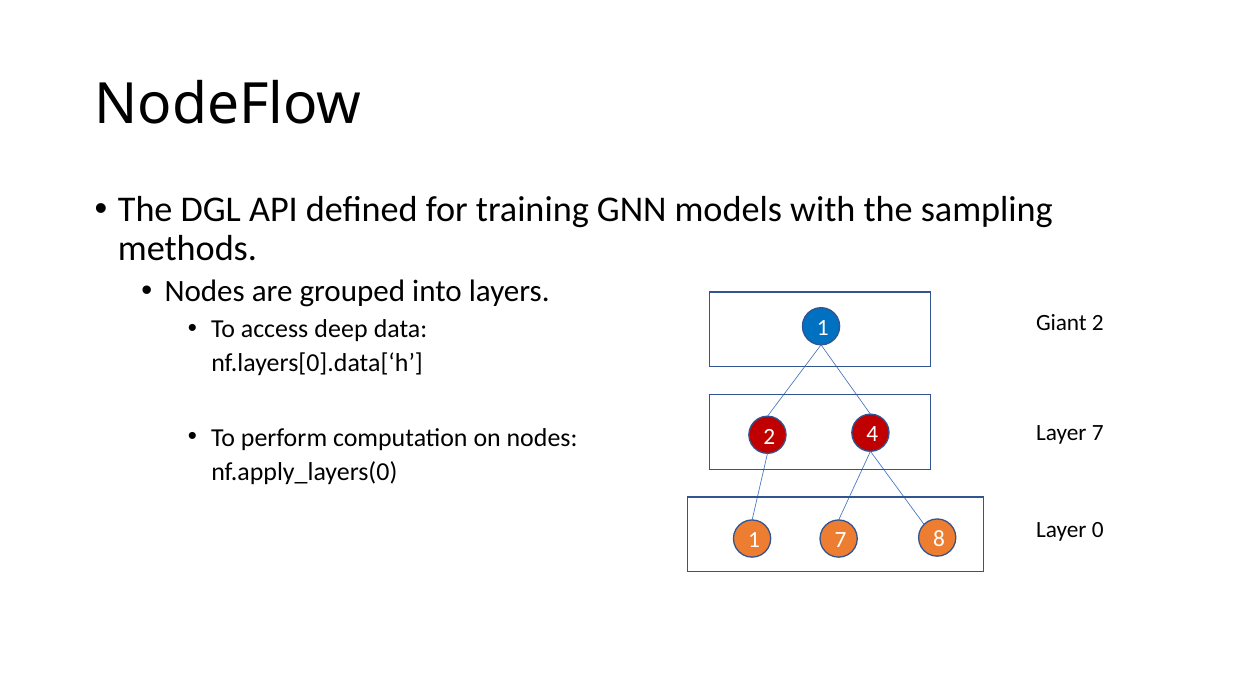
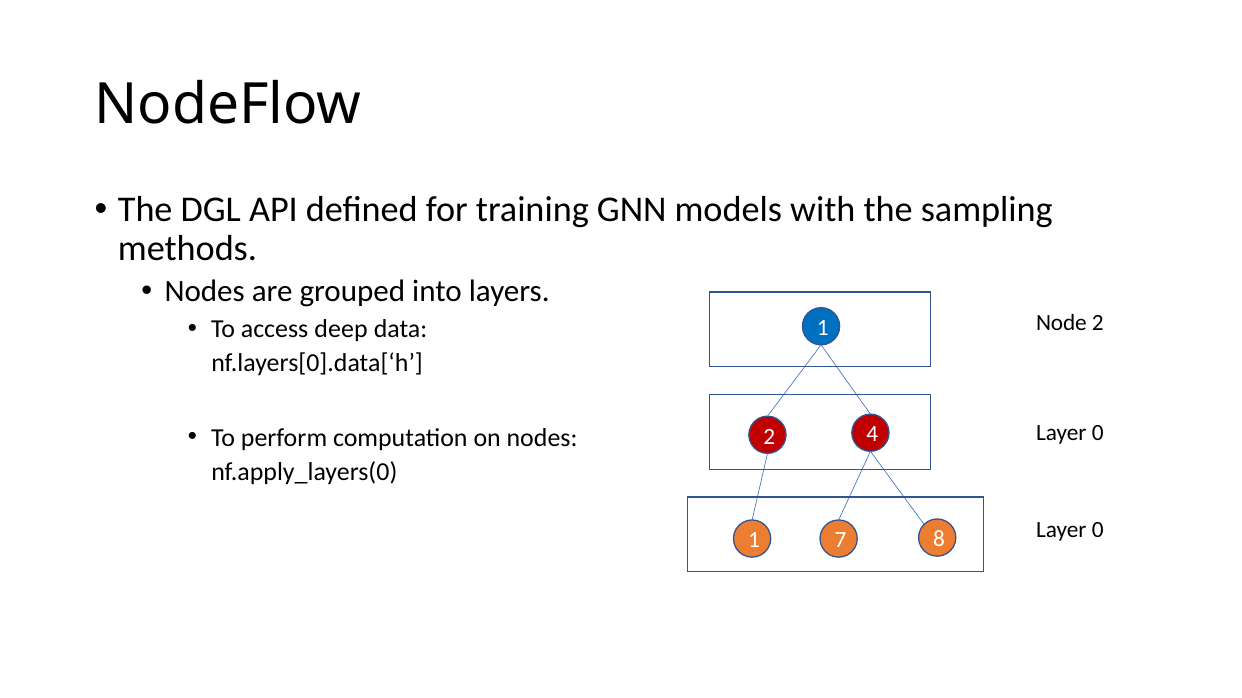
Giant: Giant -> Node
7 at (1098, 433): 7 -> 0
